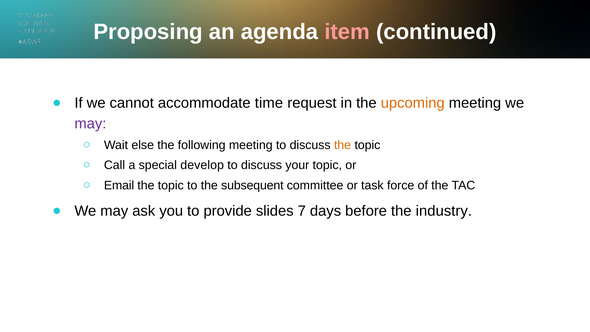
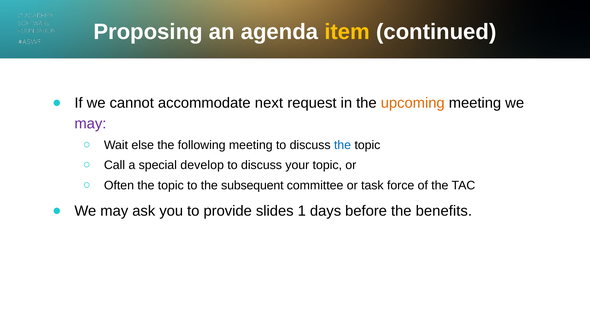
item colour: pink -> yellow
time: time -> next
the at (343, 145) colour: orange -> blue
Email: Email -> Often
7: 7 -> 1
industry: industry -> benefits
